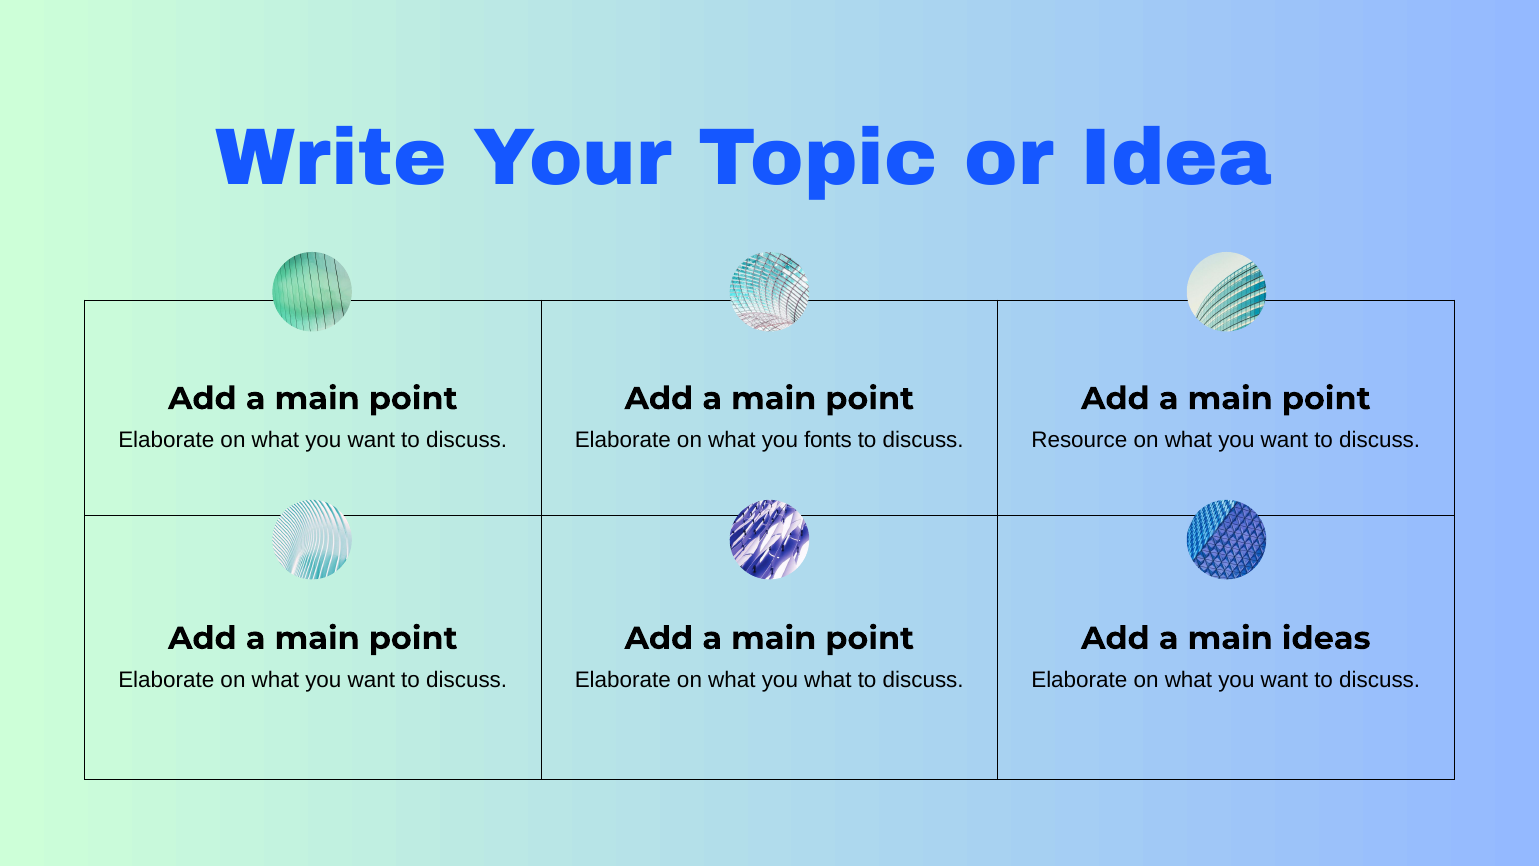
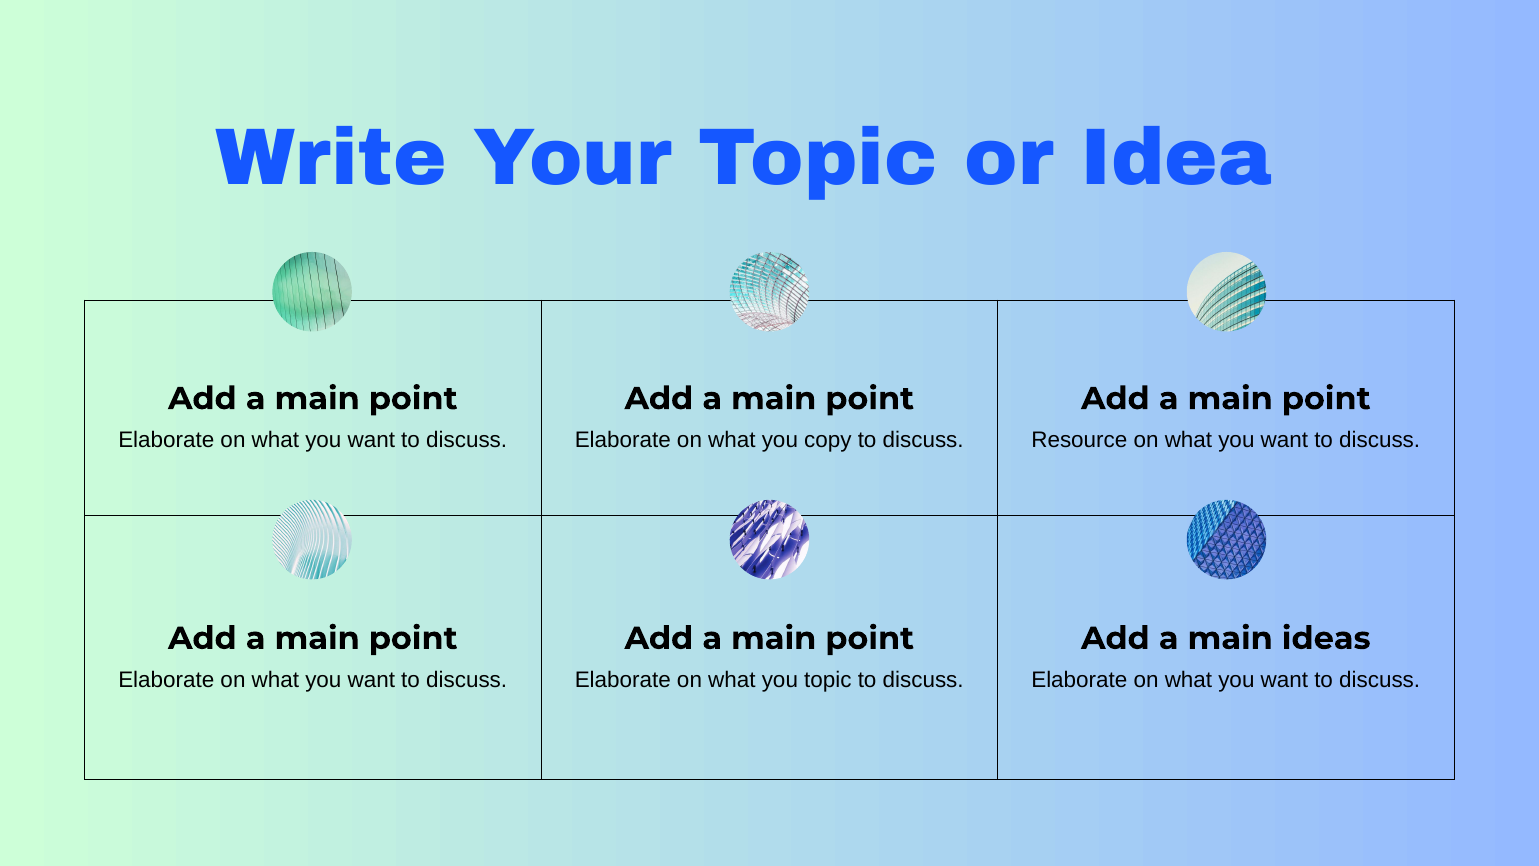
fonts: fonts -> copy
you what: what -> topic
